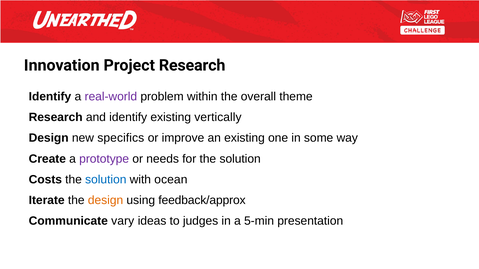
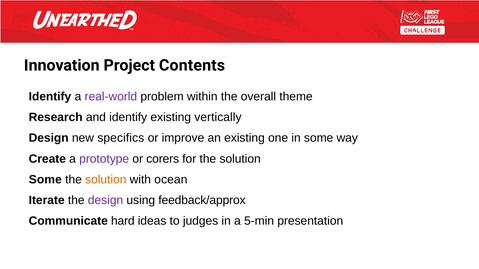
Project Research: Research -> Contents
needs: needs -> corers
Costs at (45, 180): Costs -> Some
solution at (106, 180) colour: blue -> orange
design at (106, 201) colour: orange -> purple
vary: vary -> hard
